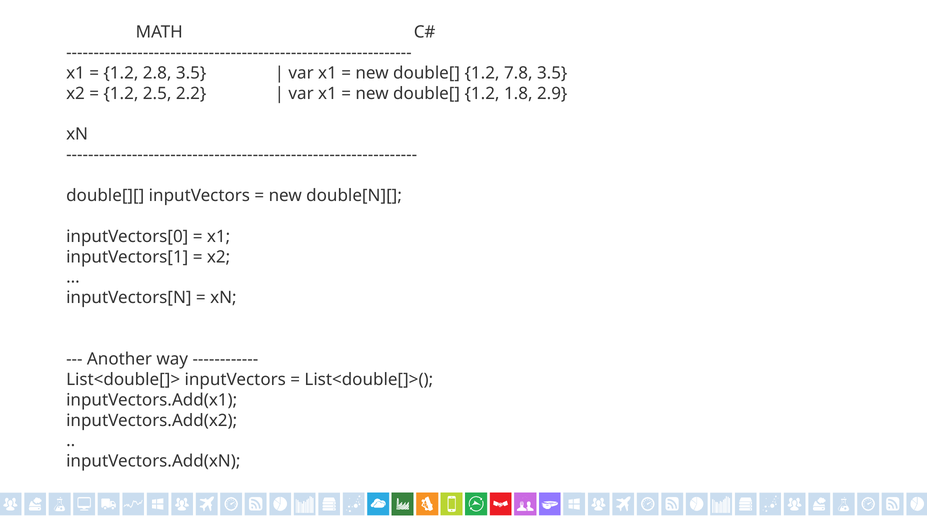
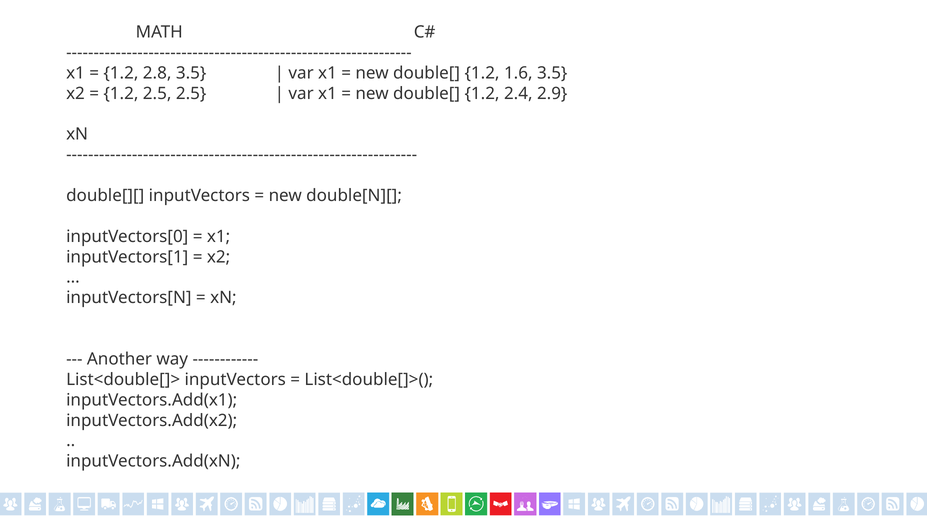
7.8: 7.8 -> 1.6
2.5 2.2: 2.2 -> 2.5
1.8: 1.8 -> 2.4
